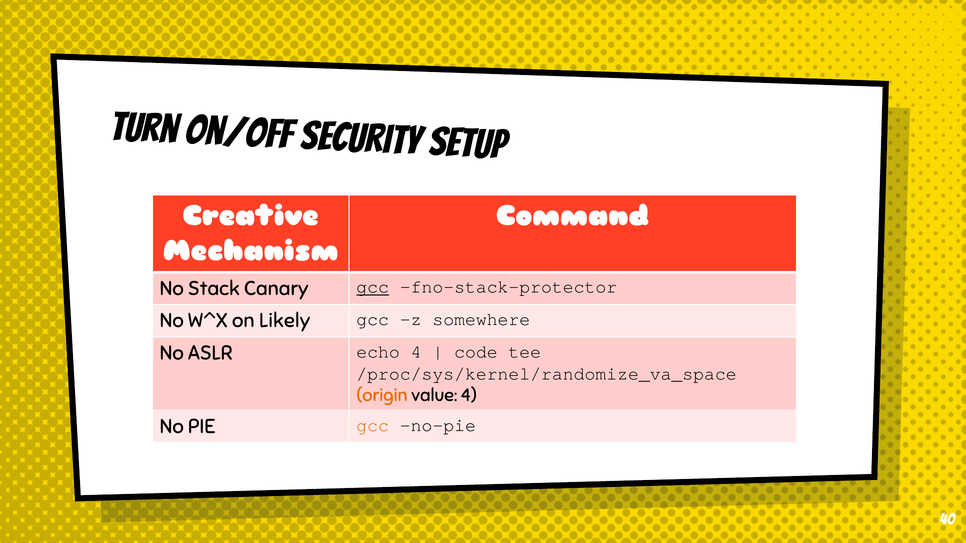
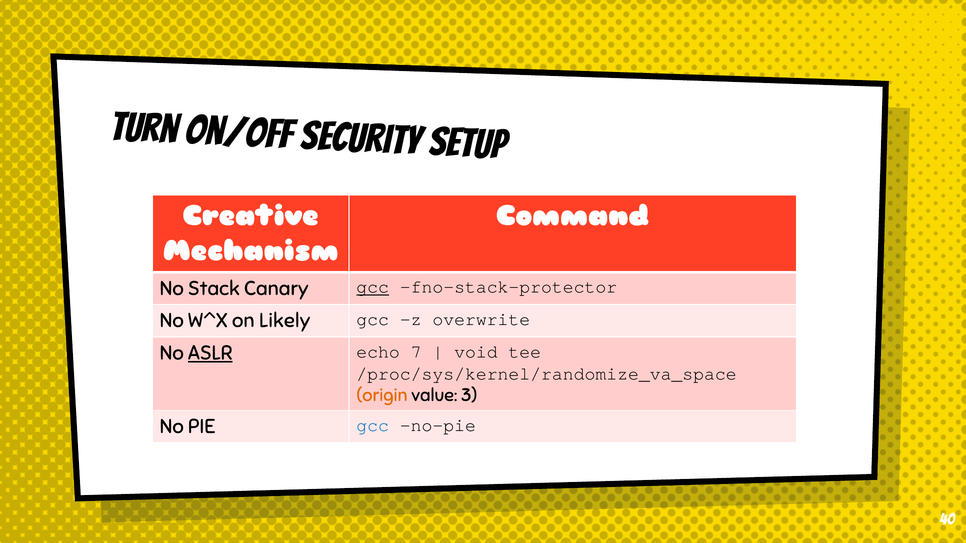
somewhere: somewhere -> overwrite
ASLR underline: none -> present
echo 4: 4 -> 7
code: code -> void
value 4: 4 -> 3
gcc at (373, 425) colour: orange -> blue
